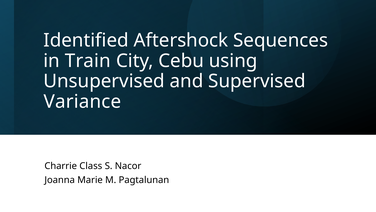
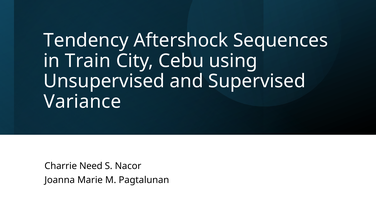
Identified: Identified -> Tendency
Class: Class -> Need
